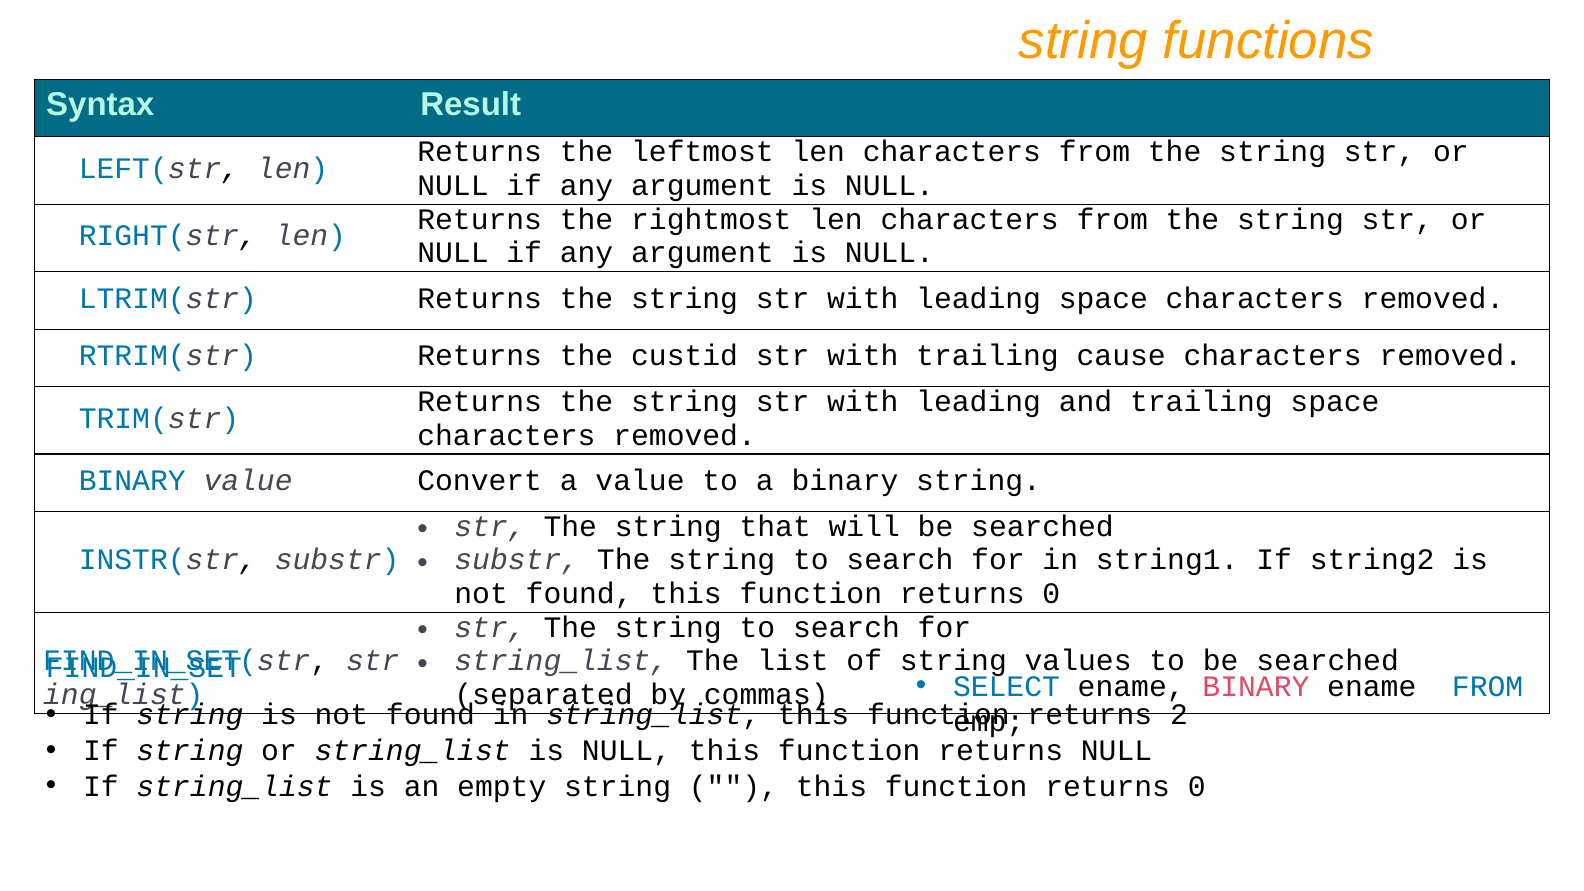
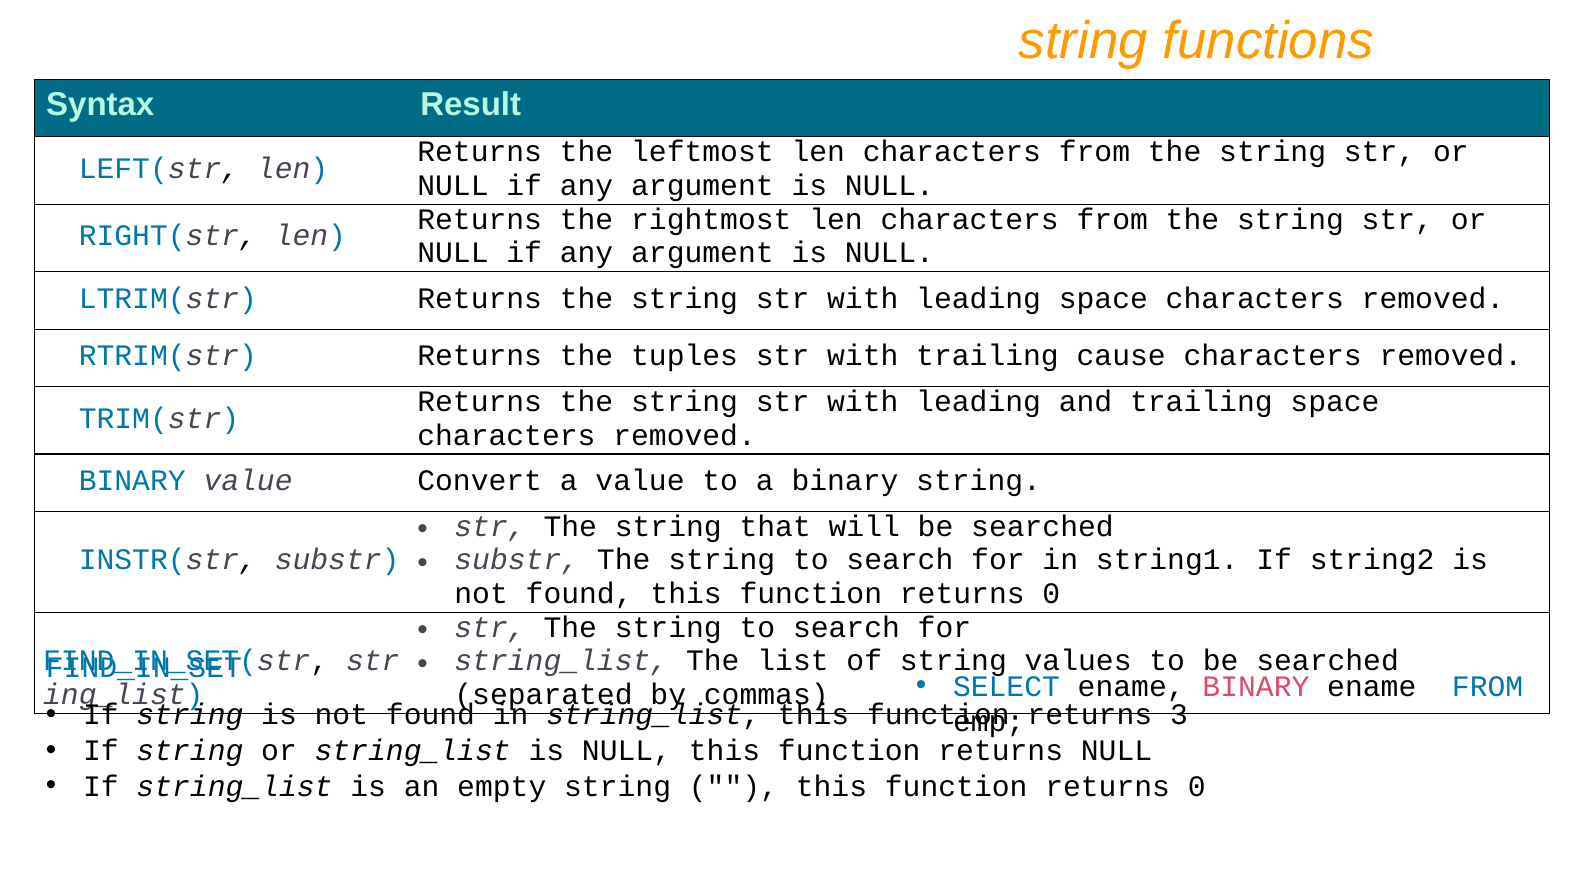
custid: custid -> tuples
2: 2 -> 3
